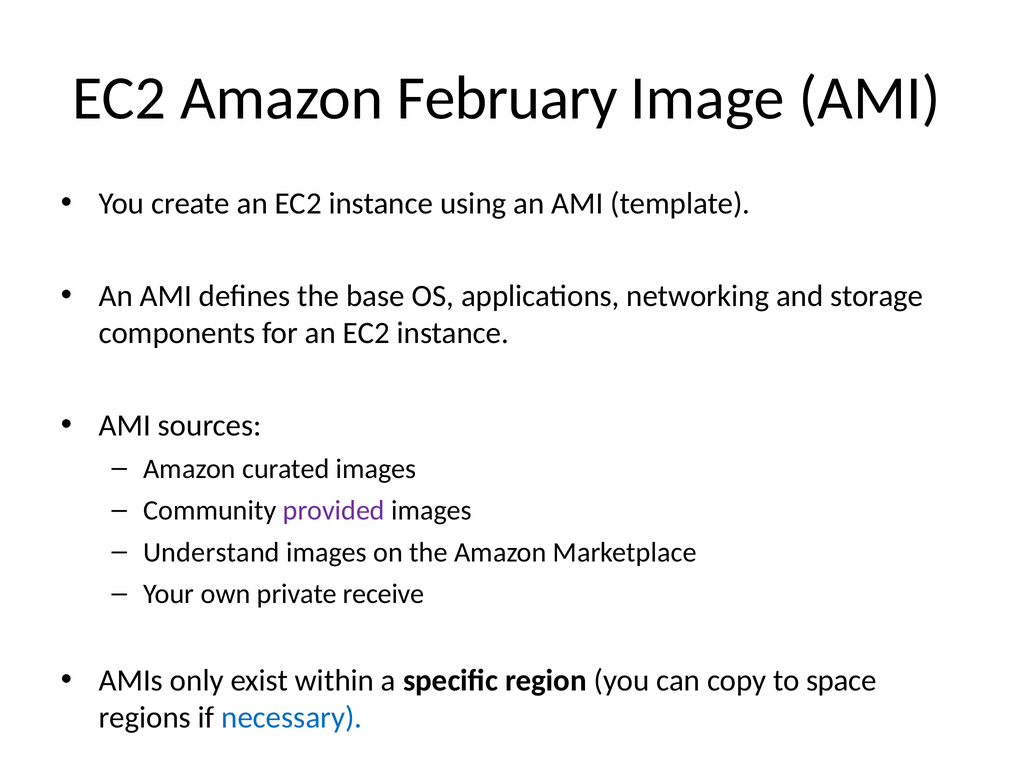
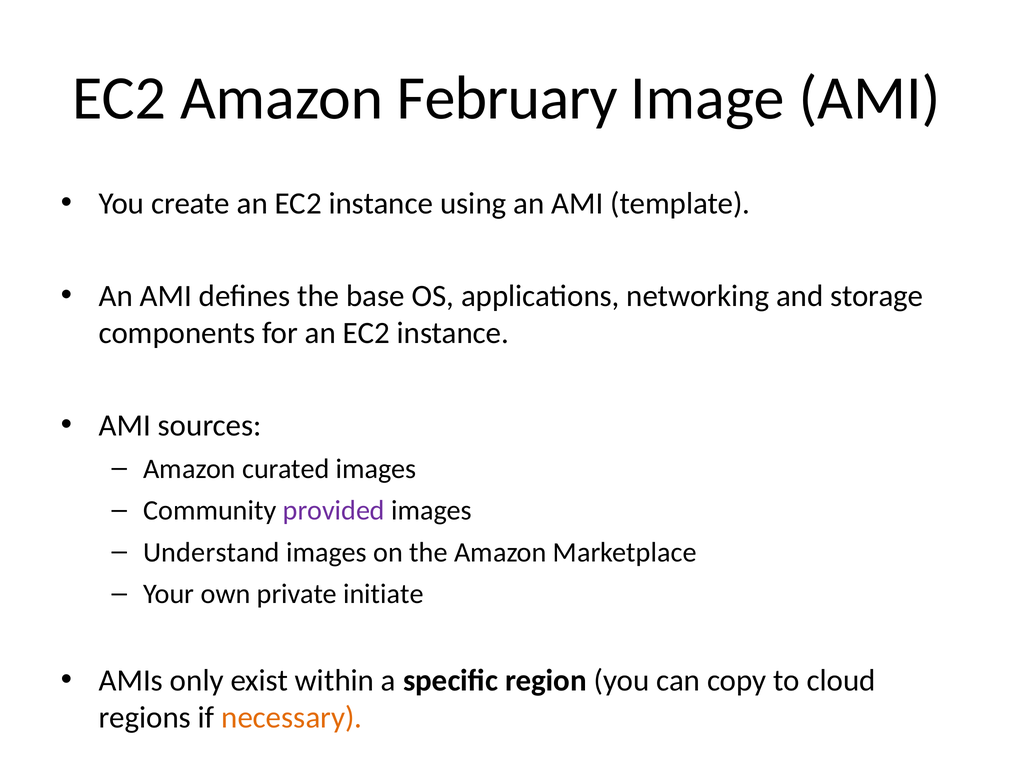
receive: receive -> initiate
space: space -> cloud
necessary colour: blue -> orange
